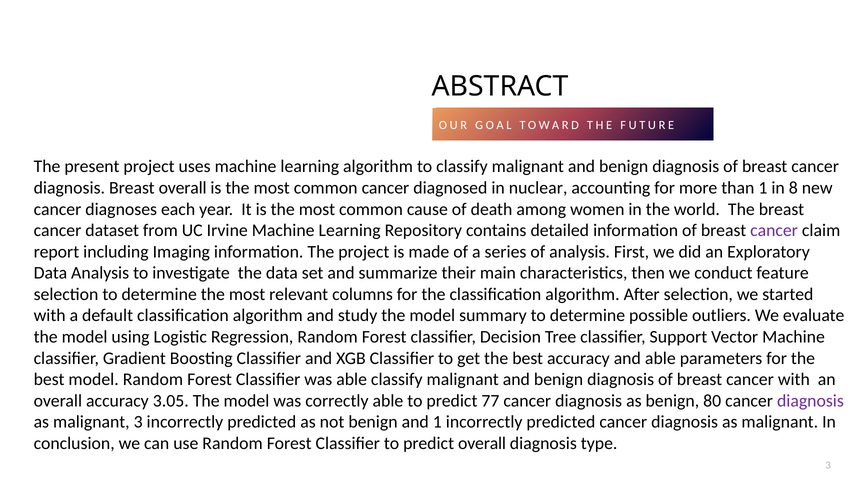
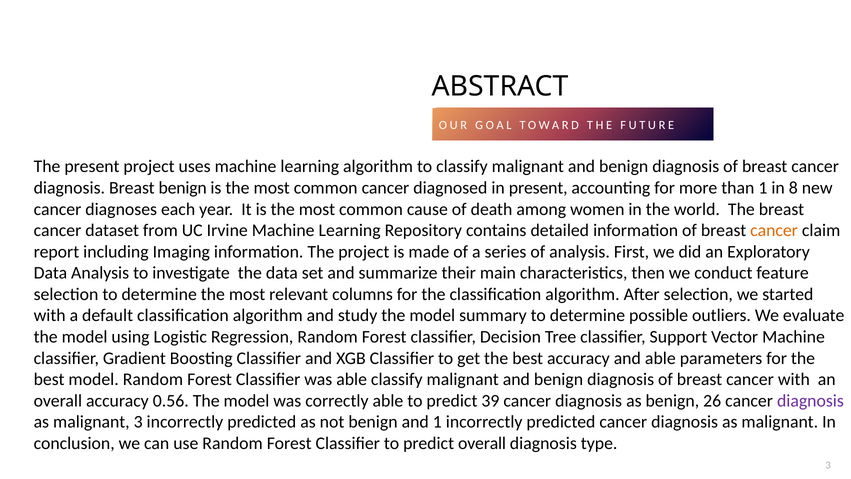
Breast overall: overall -> benign
in nuclear: nuclear -> present
cancer at (774, 230) colour: purple -> orange
3.05: 3.05 -> 0.56
77: 77 -> 39
80: 80 -> 26
